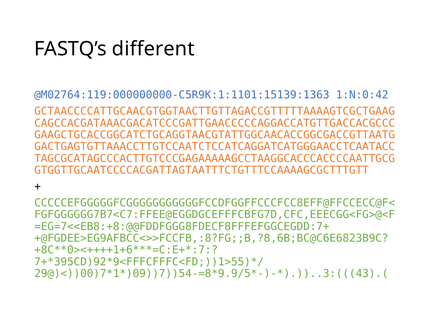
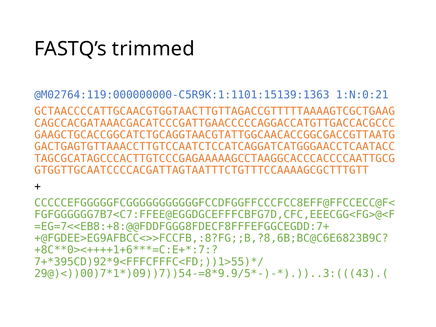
different: different -> trimmed
1:N:0:42: 1:N:0:42 -> 1:N:0:21
